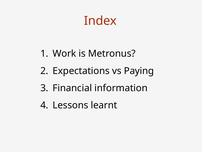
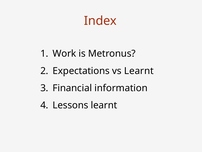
vs Paying: Paying -> Learnt
